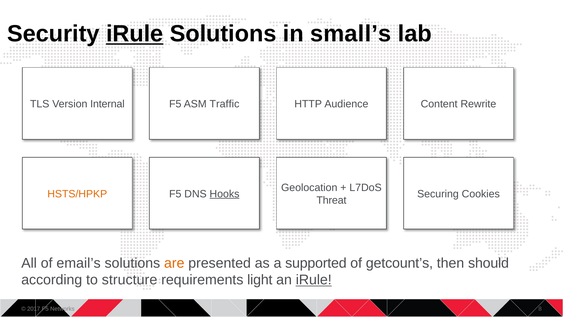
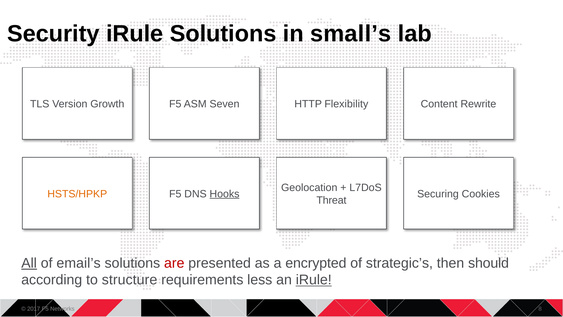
iRule at (135, 34) underline: present -> none
Internal: Internal -> Growth
Traffic: Traffic -> Seven
Audience: Audience -> Flexibility
All underline: none -> present
are colour: orange -> red
supported: supported -> encrypted
getcount’s: getcount’s -> strategic’s
light: light -> less
